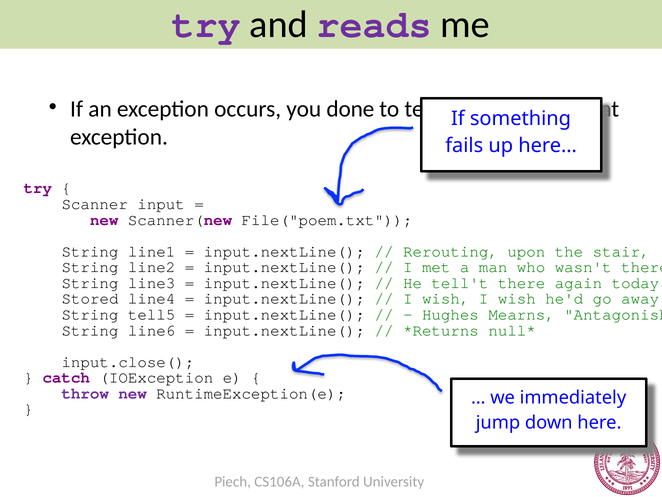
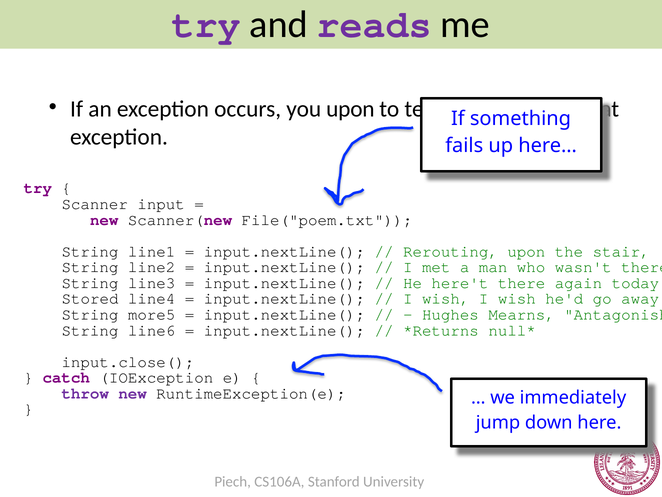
you done: done -> upon
tell't: tell't -> here't
tell5: tell5 -> more5
